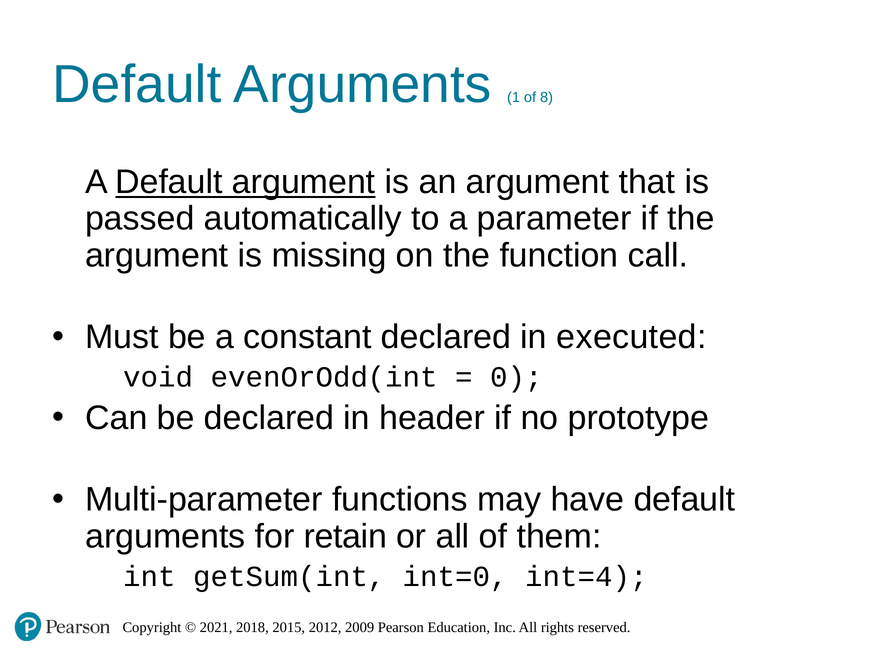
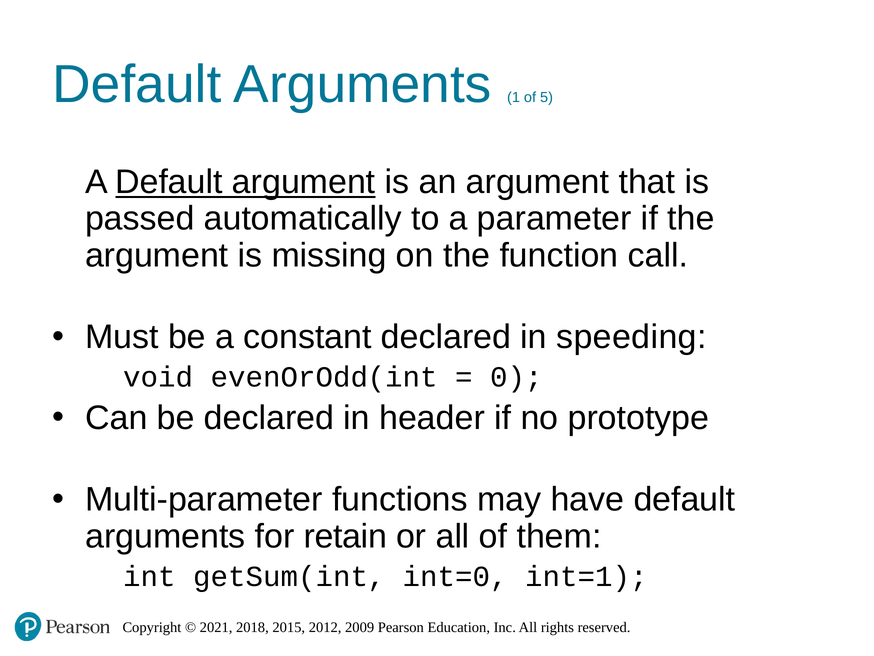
8: 8 -> 5
executed: executed -> speeding
int=4: int=4 -> int=1
